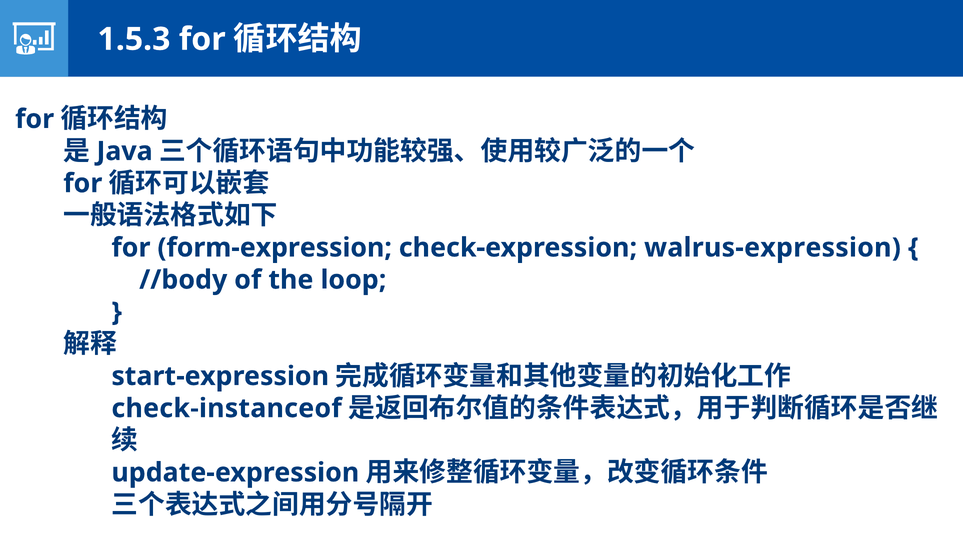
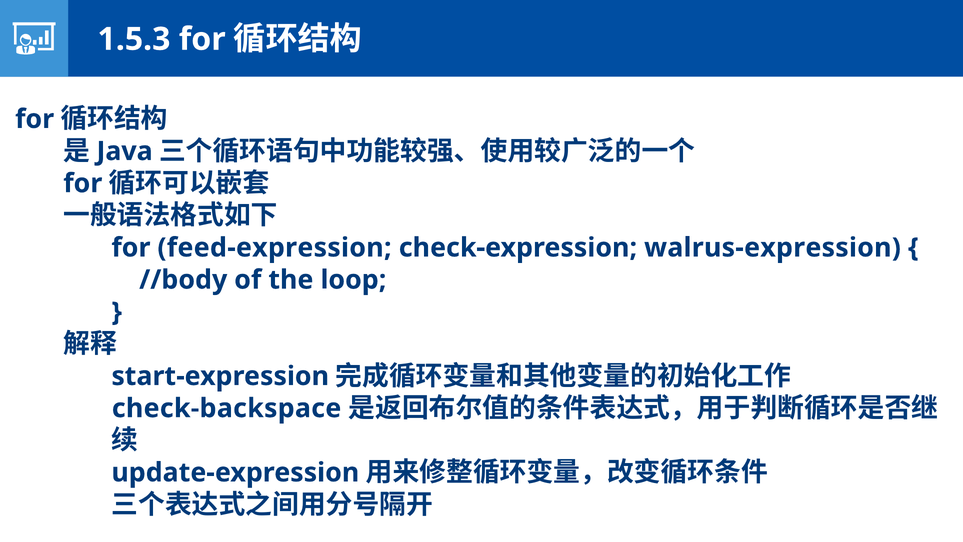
form-expression: form-expression -> feed-expression
check-instanceof: check-instanceof -> check-backspace
